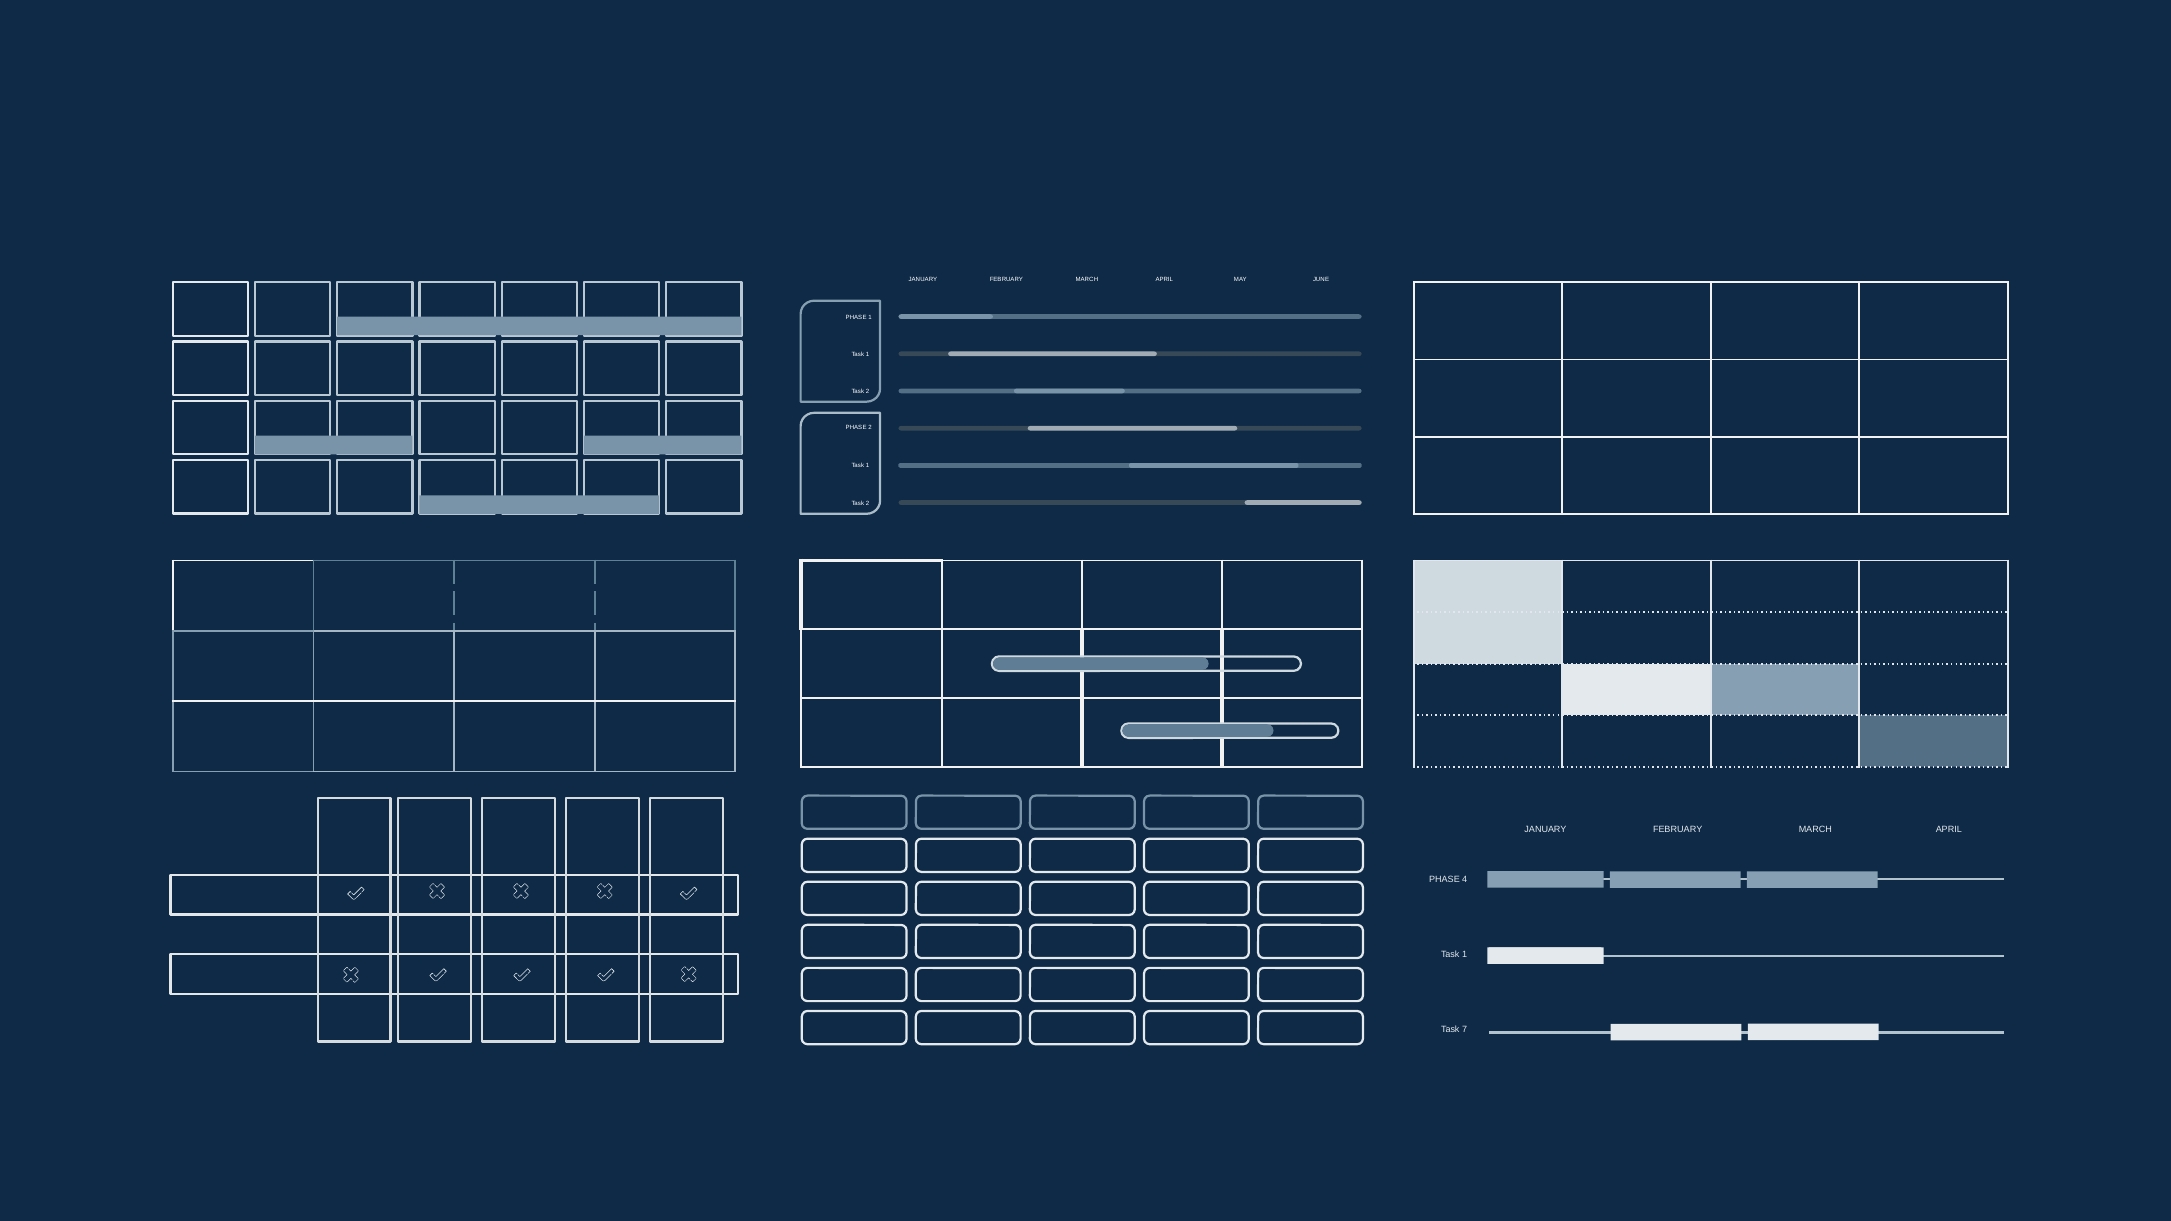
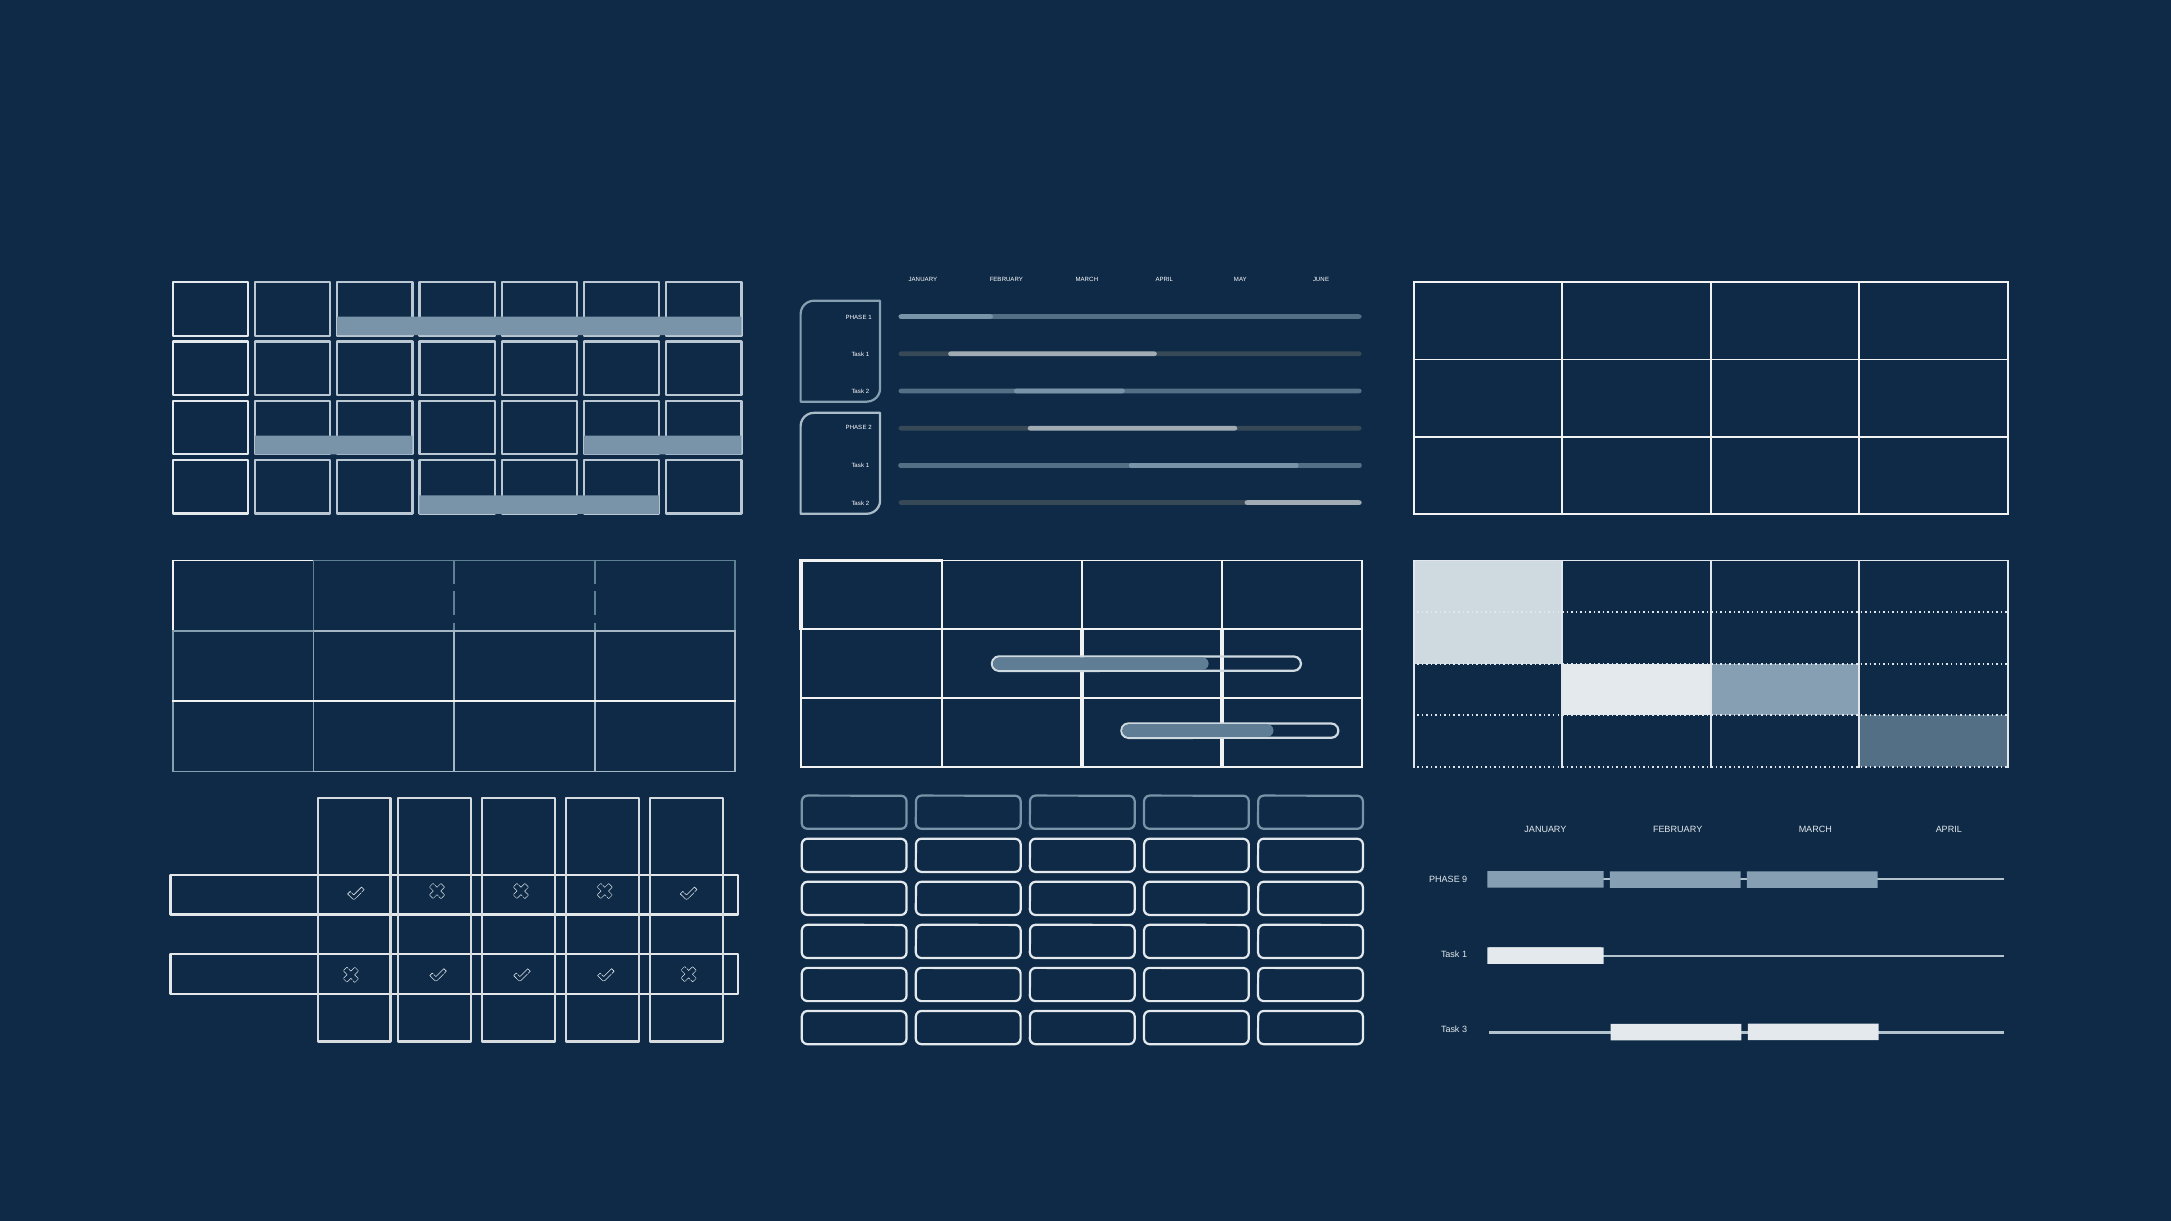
4: 4 -> 9
7: 7 -> 3
